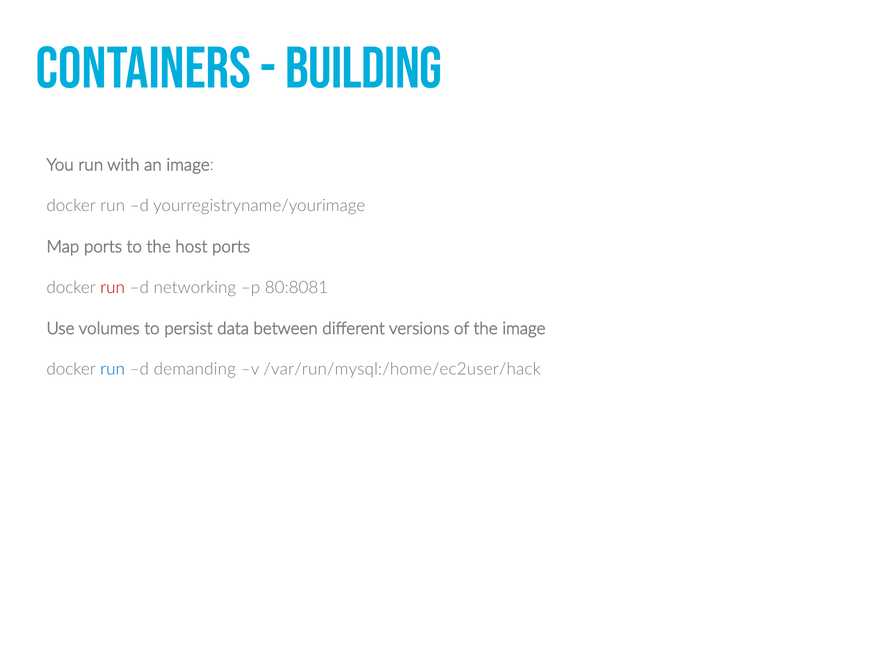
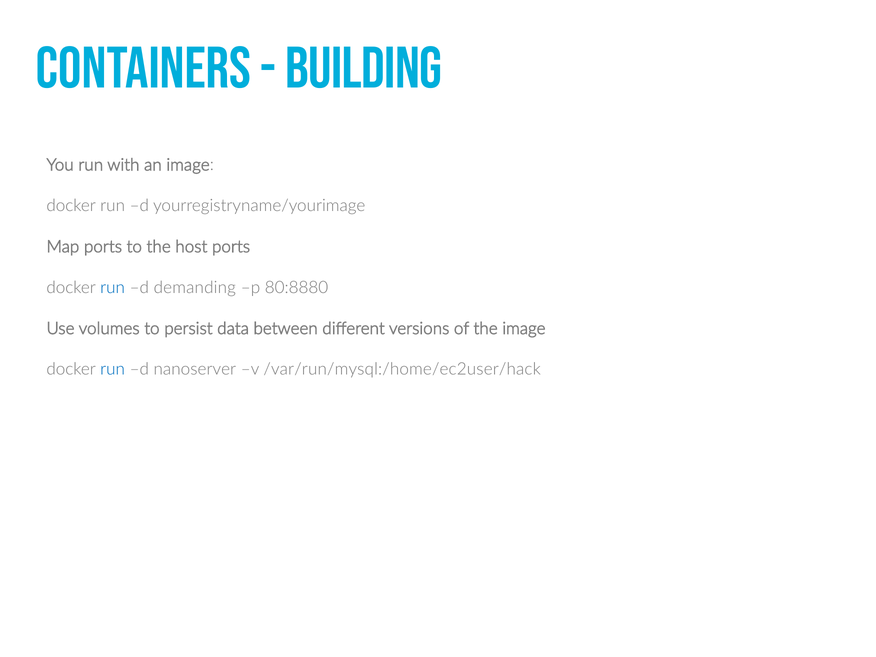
run at (113, 288) colour: red -> blue
networking: networking -> demanding
80:8081: 80:8081 -> 80:8880
demanding: demanding -> nanoserver
